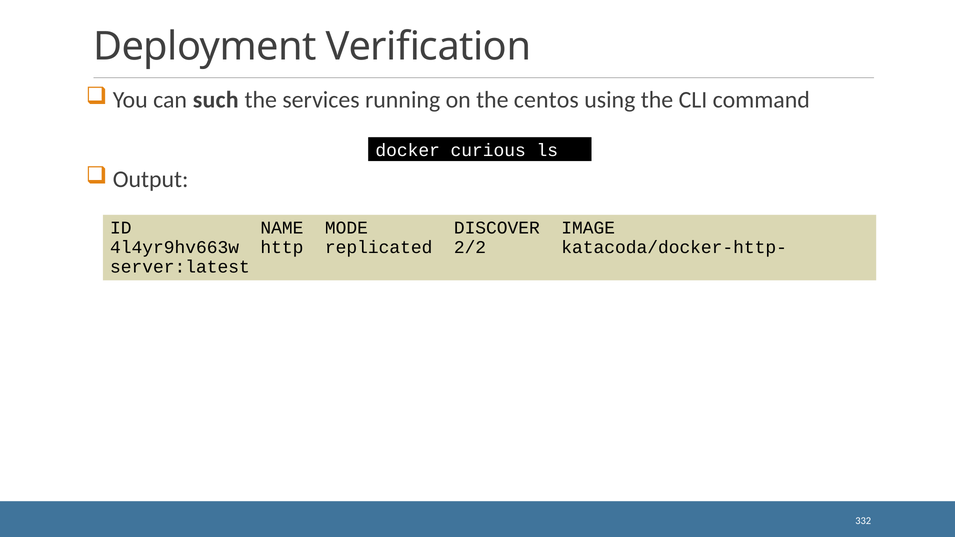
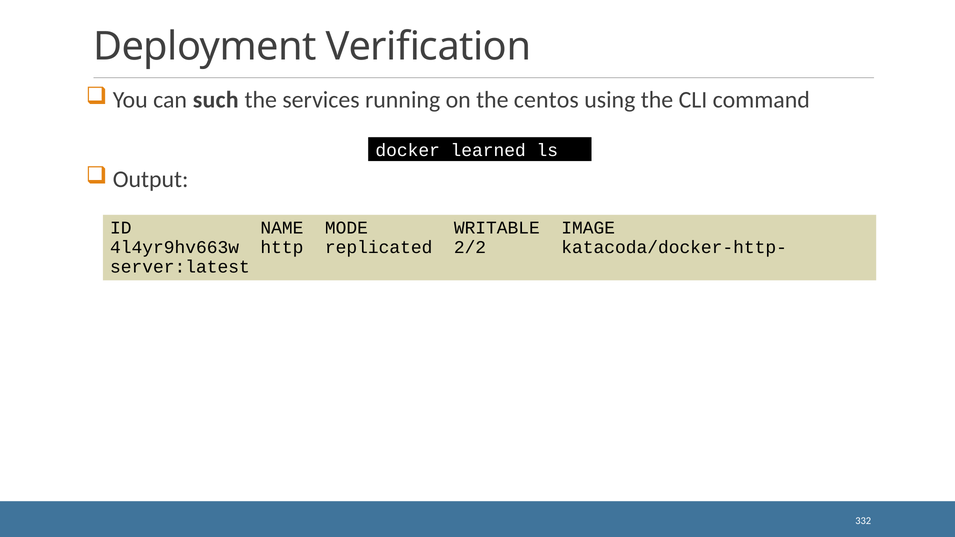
curious: curious -> learned
DISCOVER: DISCOVER -> WRITABLE
